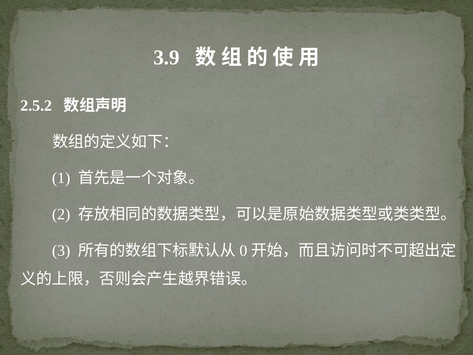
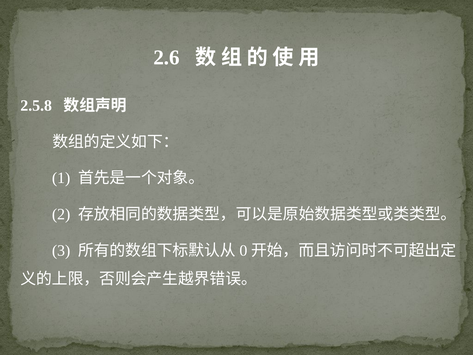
3.9: 3.9 -> 2.6
2.5.2: 2.5.2 -> 2.5.8
